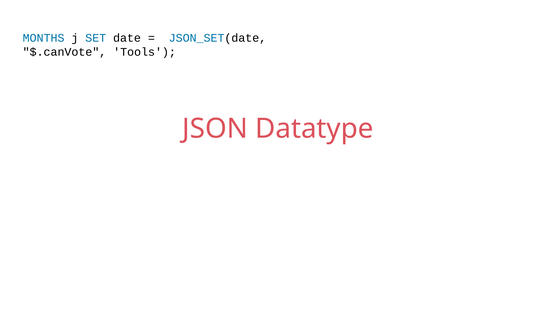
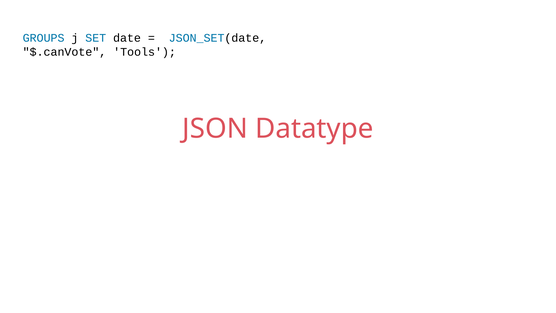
MONTHS: MONTHS -> GROUPS
